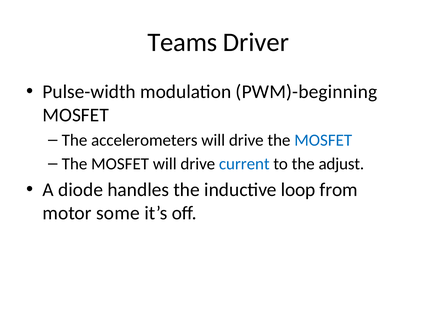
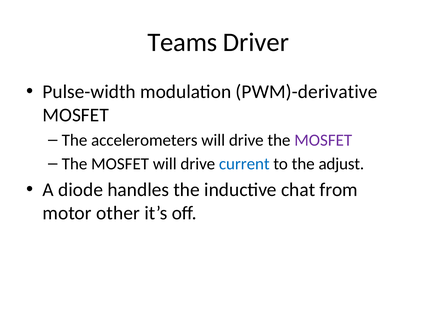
PWM)-beginning: PWM)-beginning -> PWM)-derivative
MOSFET at (323, 140) colour: blue -> purple
loop: loop -> chat
some: some -> other
